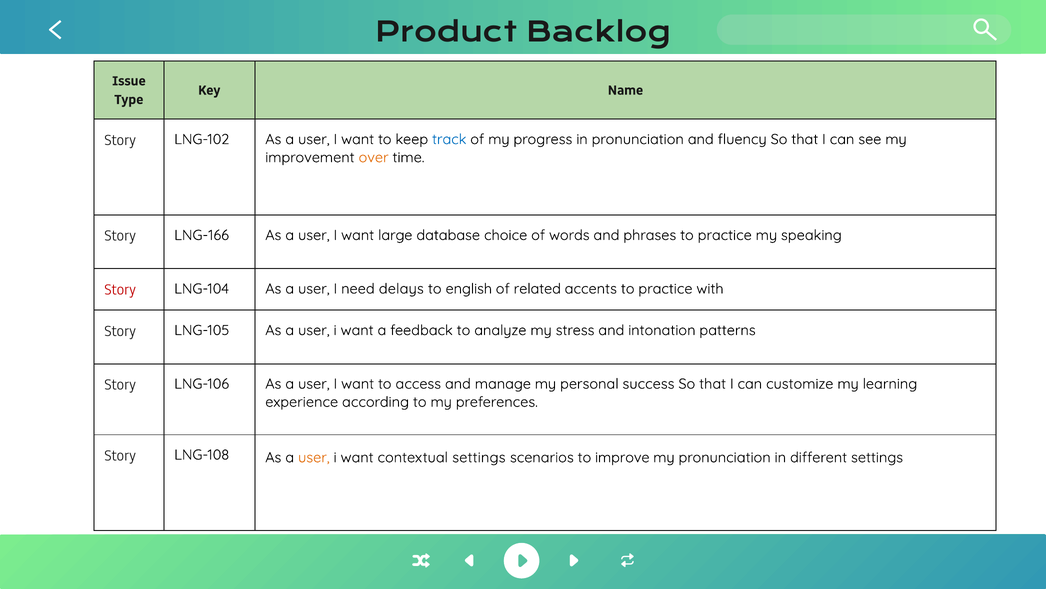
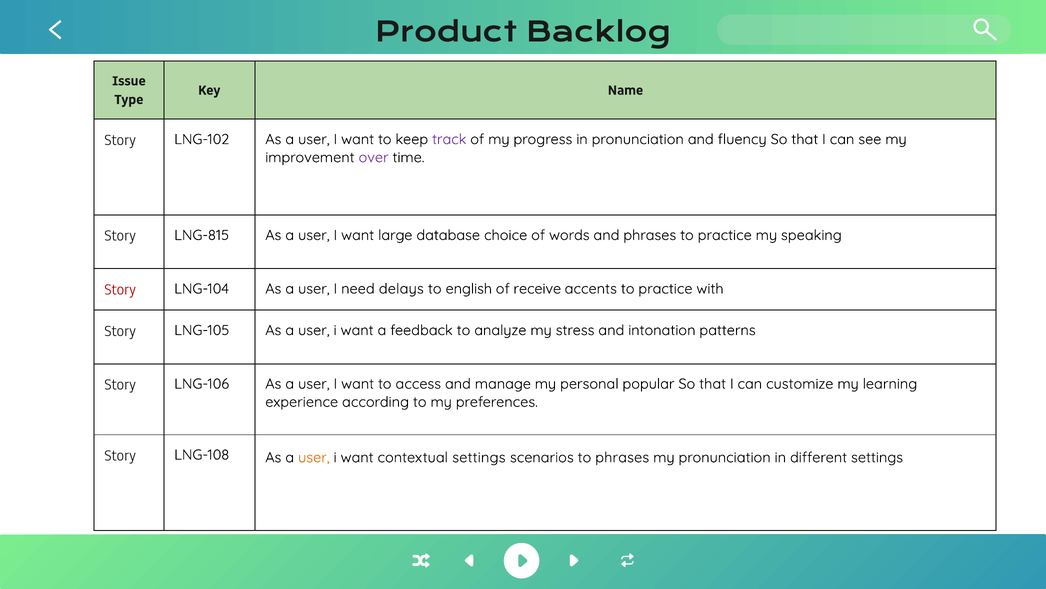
track colour: blue -> purple
over colour: orange -> purple
LNG-166: LNG-166 -> LNG-815
related: related -> receive
success: success -> popular
to improve: improve -> phrases
